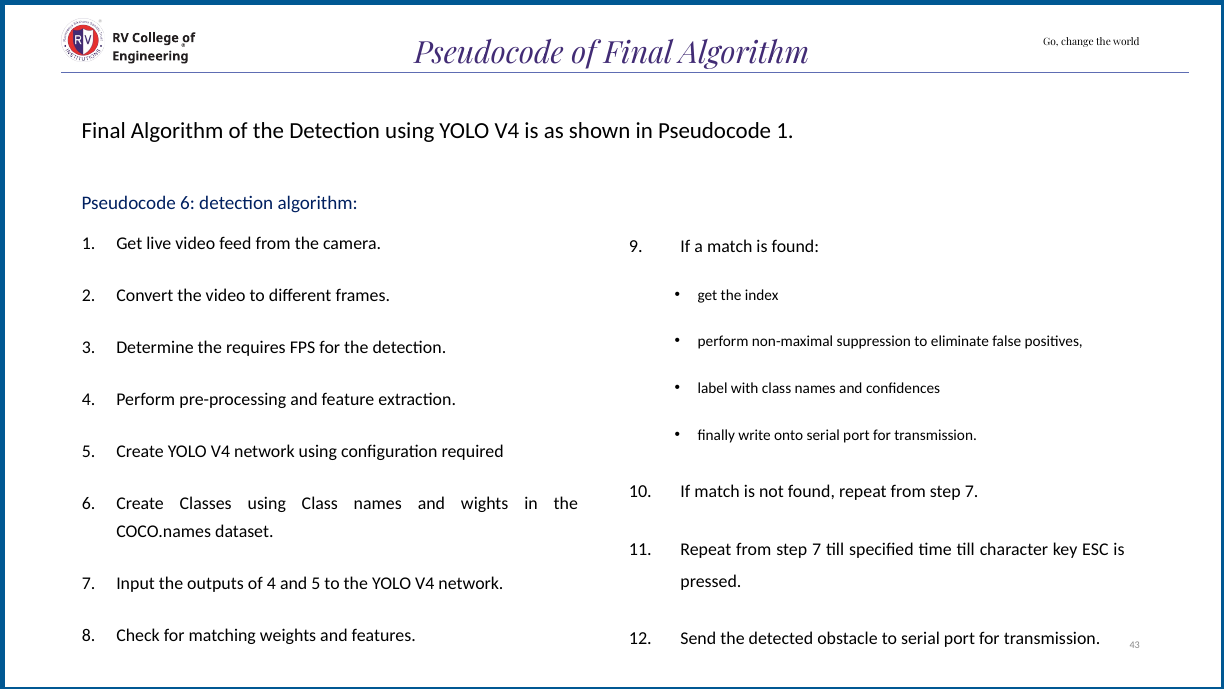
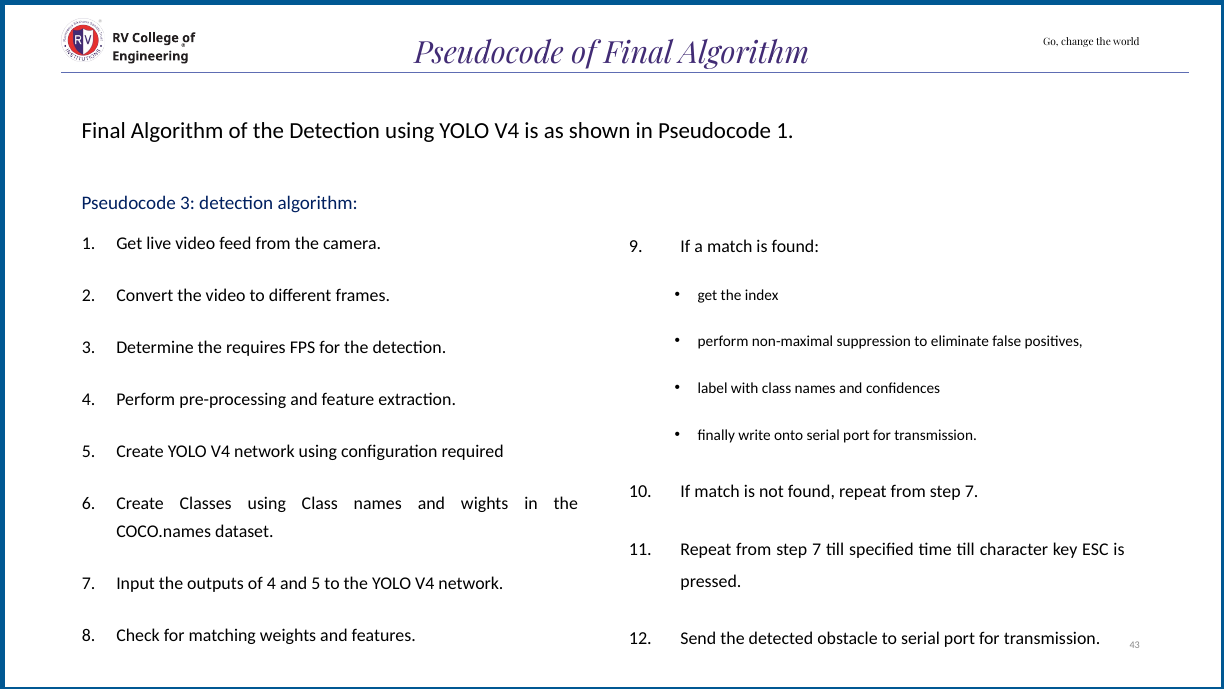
Pseudocode 6: 6 -> 3
